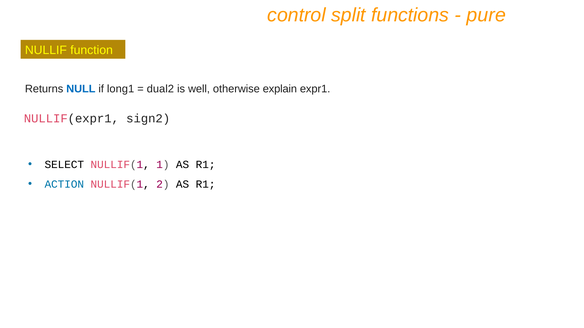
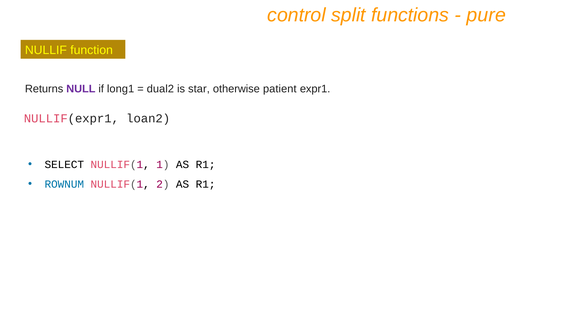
NULL colour: blue -> purple
well: well -> star
explain: explain -> patient
sign2: sign2 -> loan2
ACTION: ACTION -> ROWNUM
